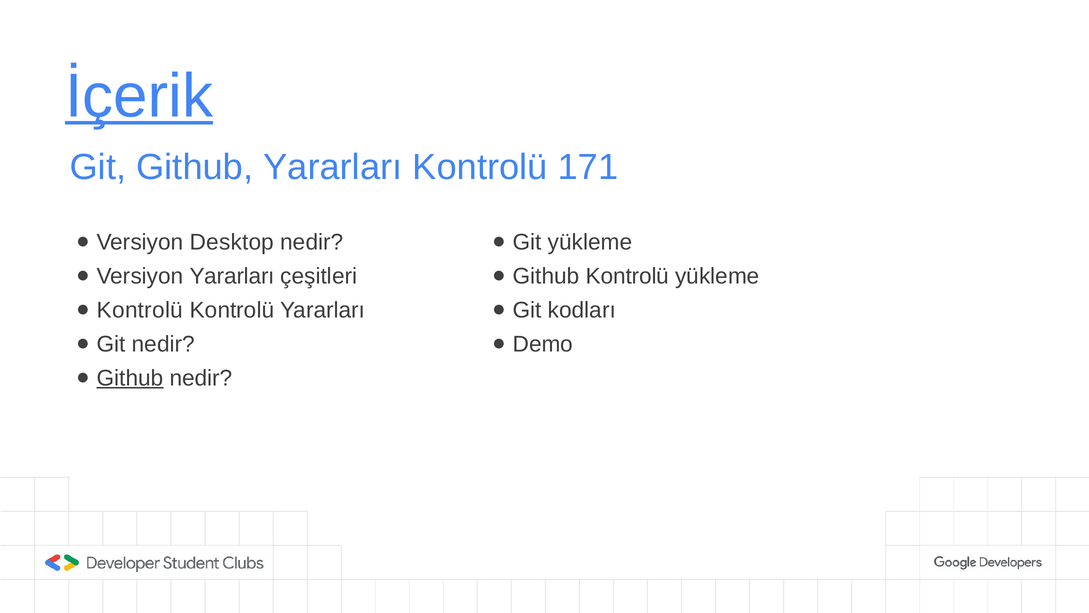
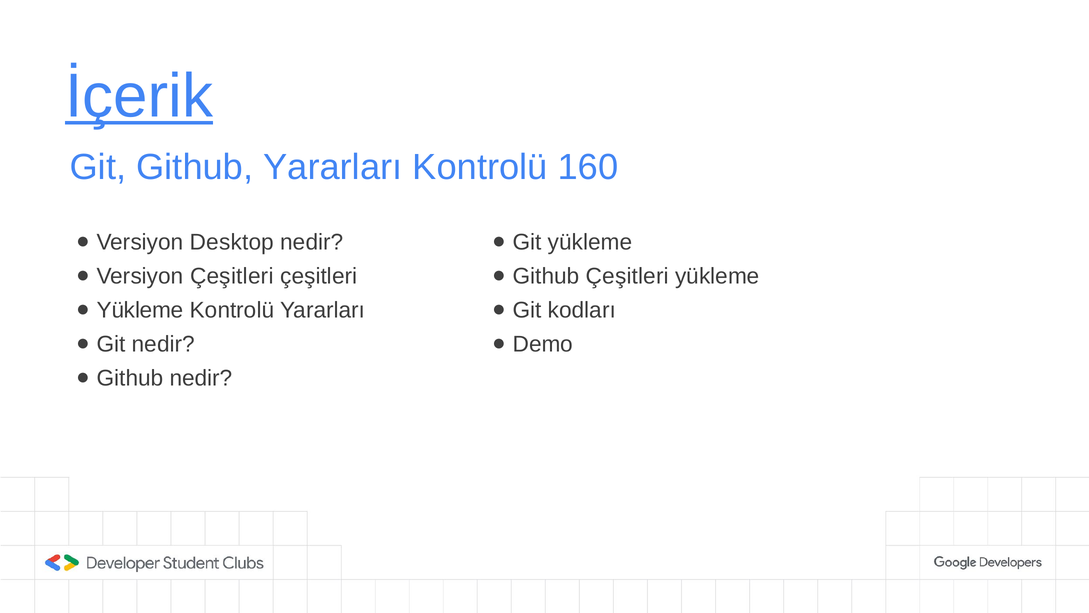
171: 171 -> 160
Versiyon Yararları: Yararları -> Çeşitleri
Github Kontrolü: Kontrolü -> Çeşitleri
Kontrolü at (140, 310): Kontrolü -> Yükleme
Github at (130, 378) underline: present -> none
